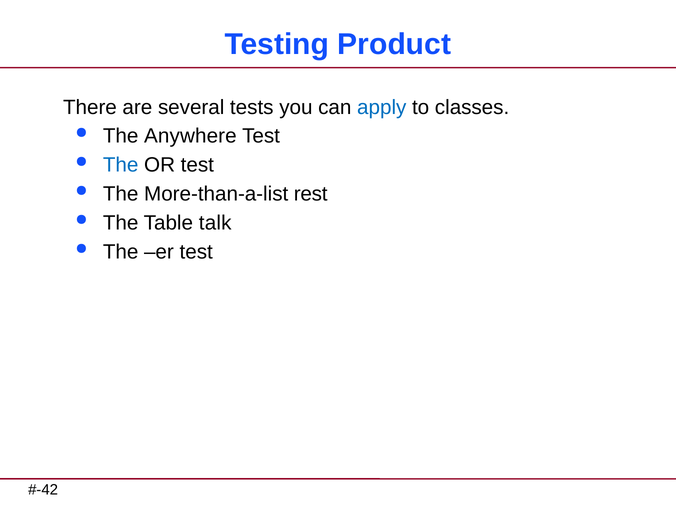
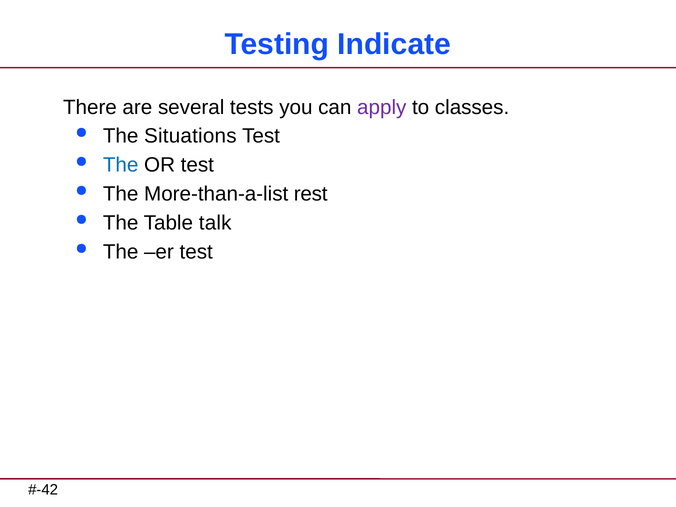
Product: Product -> Indicate
apply colour: blue -> purple
Anywhere: Anywhere -> Situations
